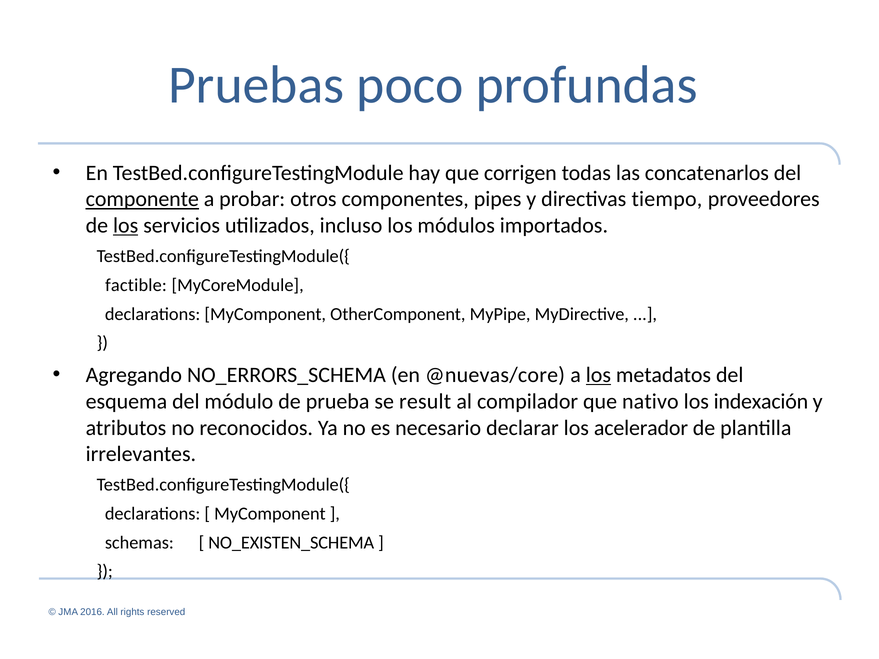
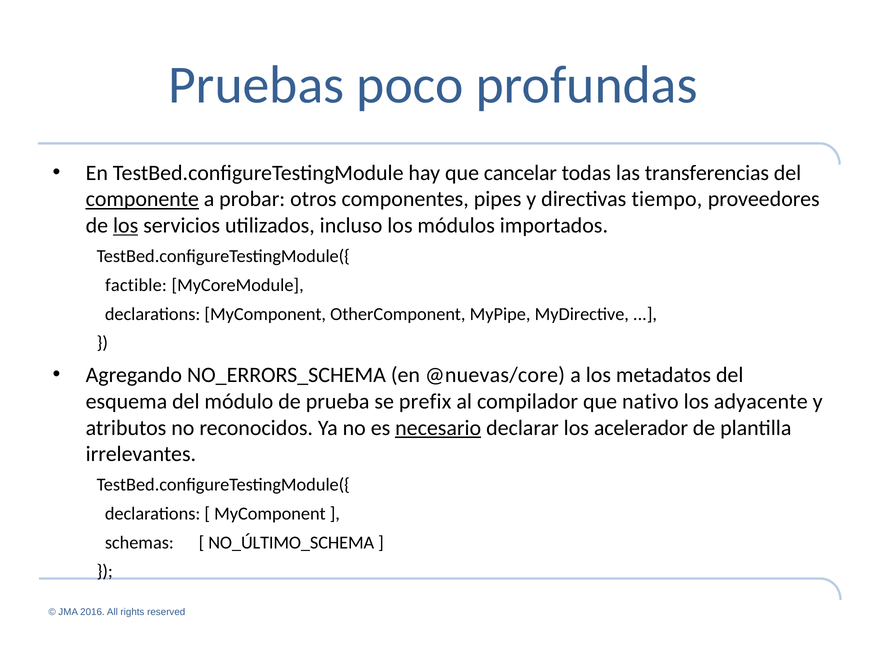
corrigen: corrigen -> cancelar
concatenarlos: concatenarlos -> transferencias
los at (598, 375) underline: present -> none
result: result -> prefix
indexación: indexación -> adyacente
necesario underline: none -> present
NO_EXISTEN_SCHEMA: NO_EXISTEN_SCHEMA -> NO_ÚLTIMO_SCHEMA
